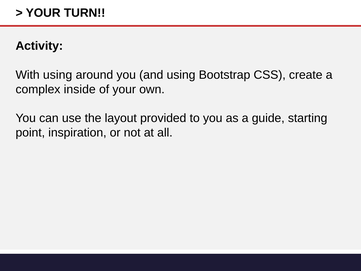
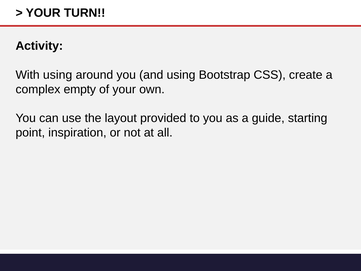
inside: inside -> empty
